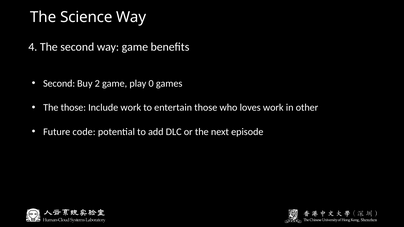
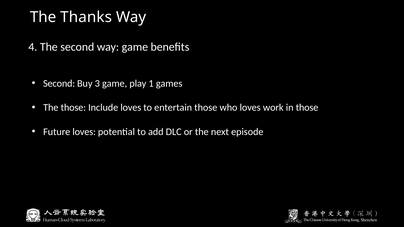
Science: Science -> Thanks
2: 2 -> 3
0: 0 -> 1
Include work: work -> loves
in other: other -> those
Future code: code -> loves
